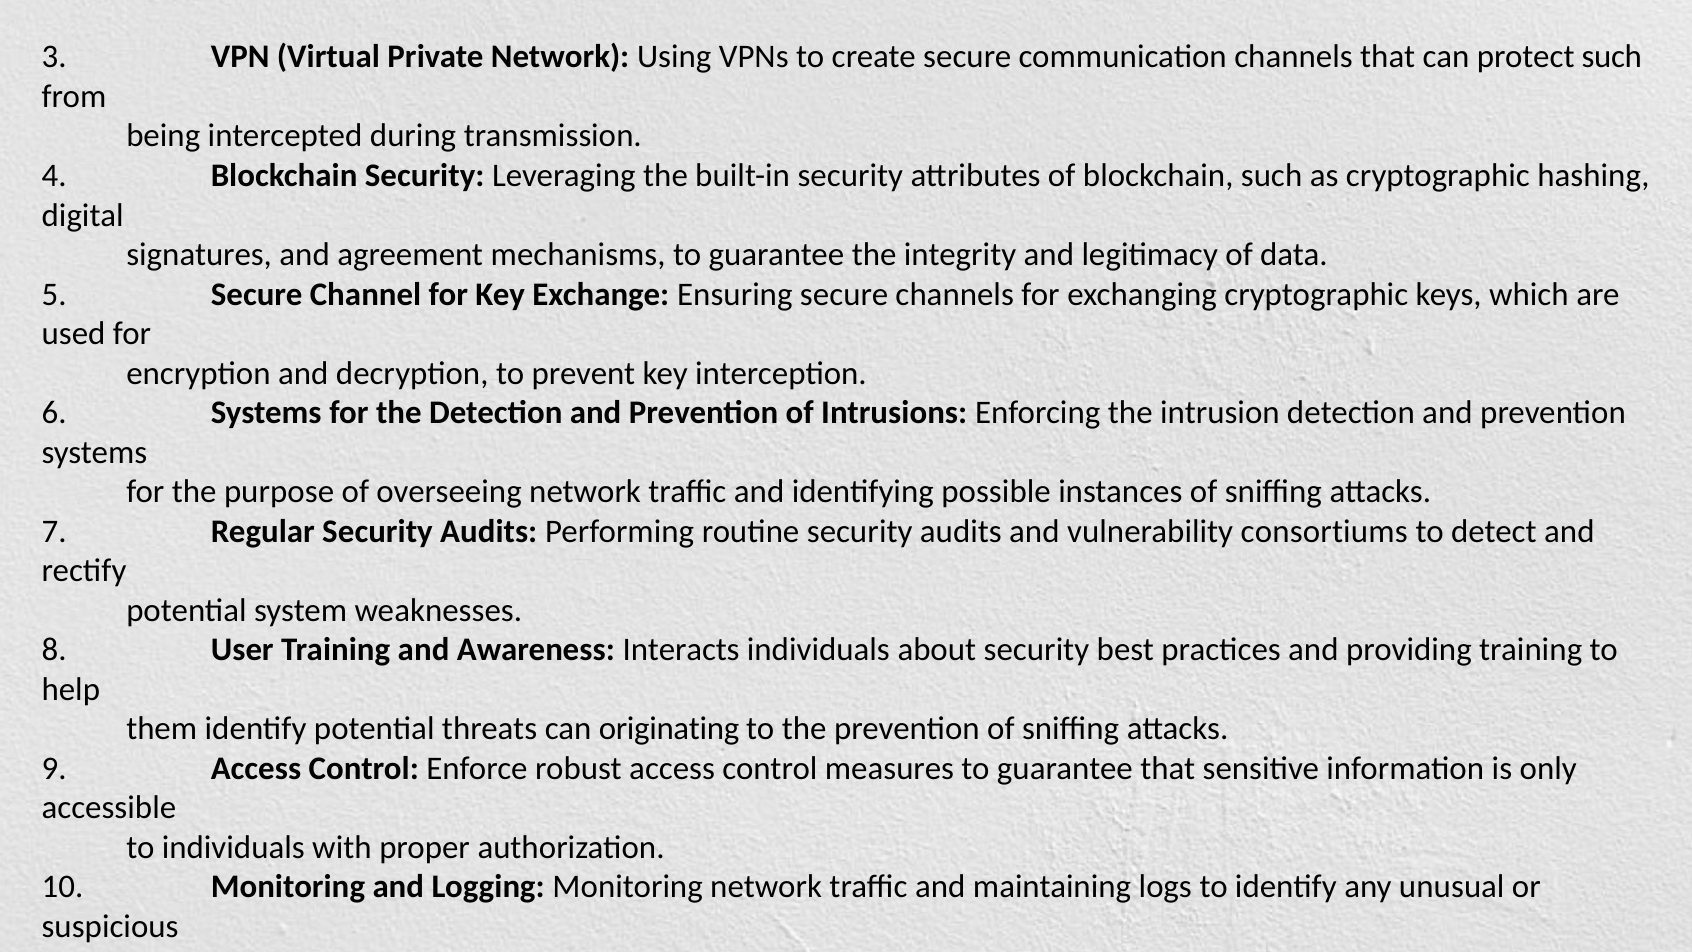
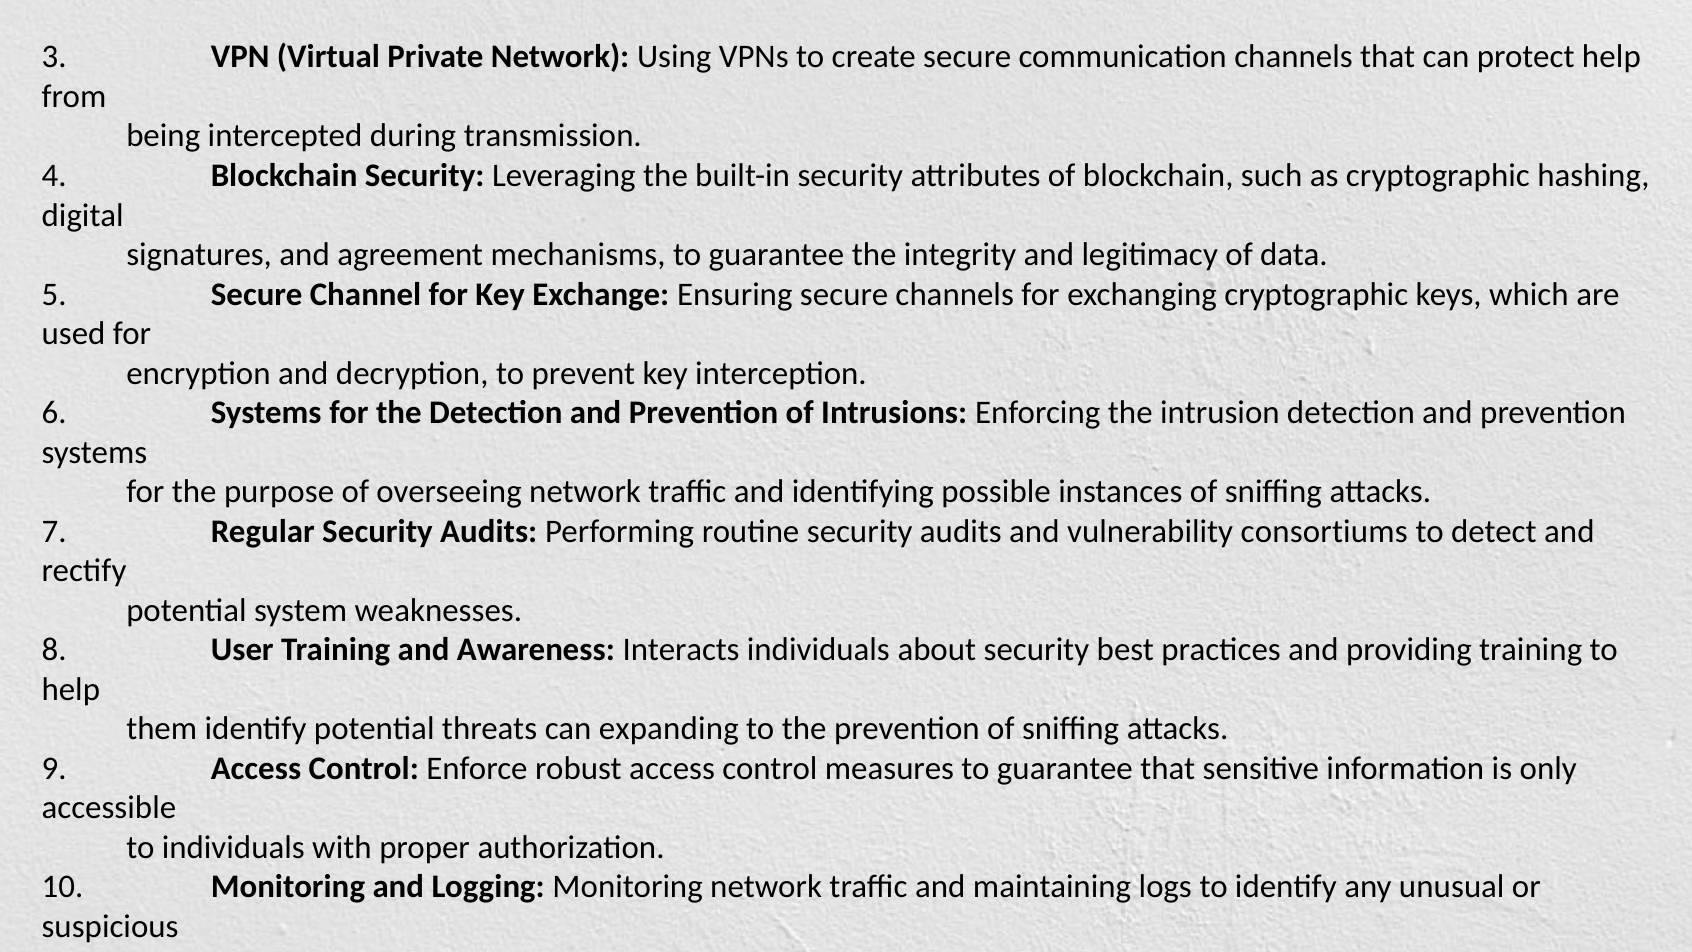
protect such: such -> help
originating: originating -> expanding
